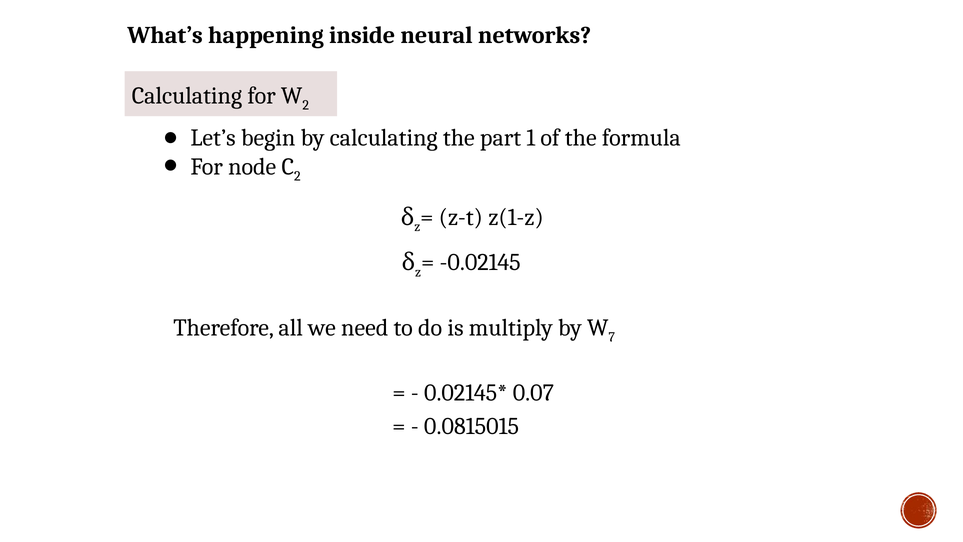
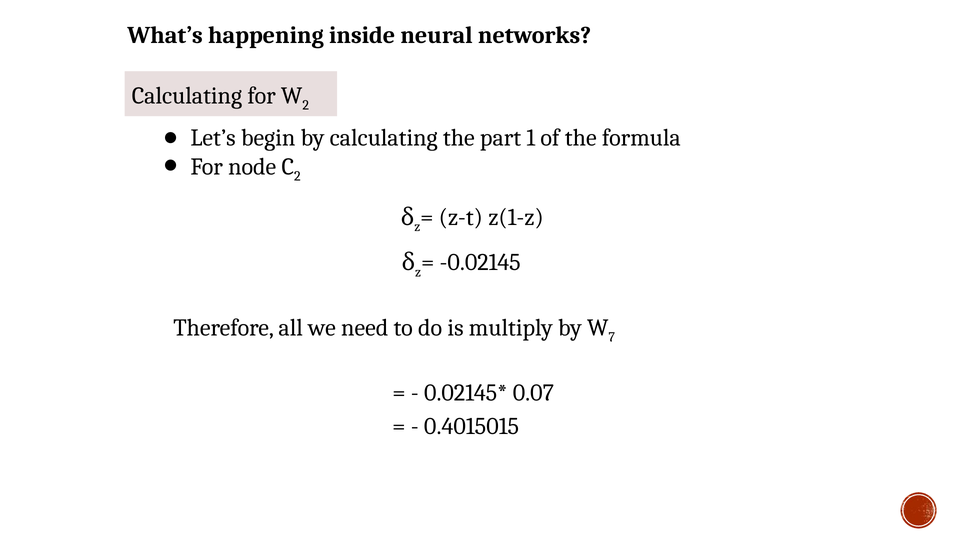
0.0815015: 0.0815015 -> 0.4015015
